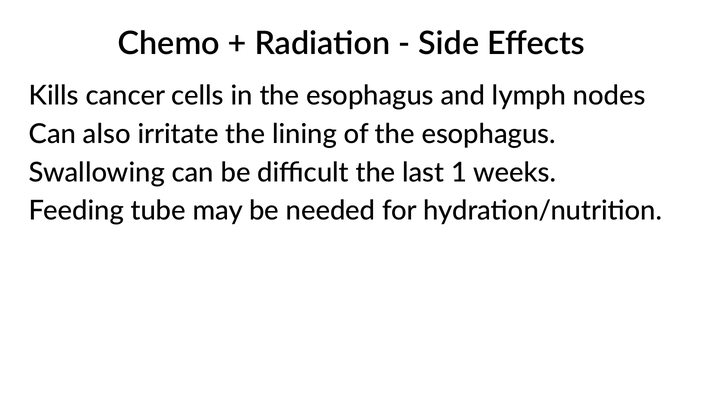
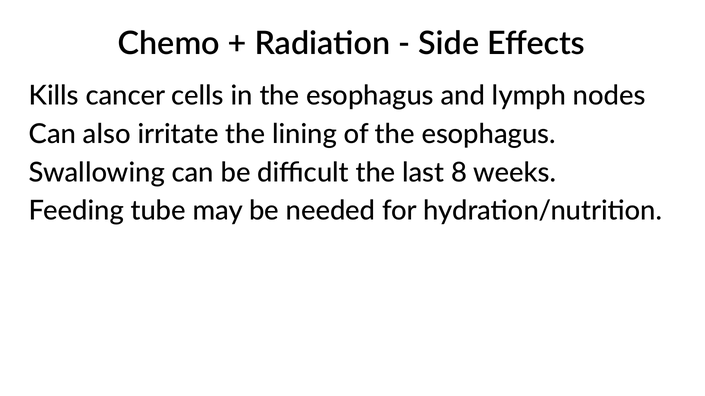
1: 1 -> 8
